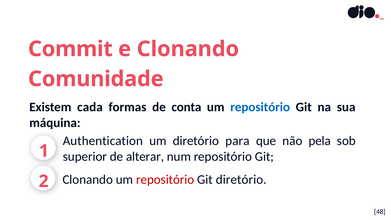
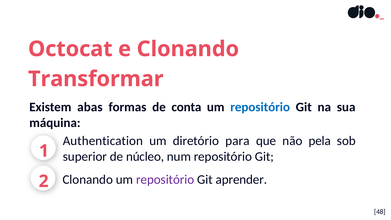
Commit: Commit -> Octocat
Comunidade: Comunidade -> Transformar
cada: cada -> abas
alterar: alterar -> núcleo
repositório at (165, 179) colour: red -> purple
Git diretório: diretório -> aprender
